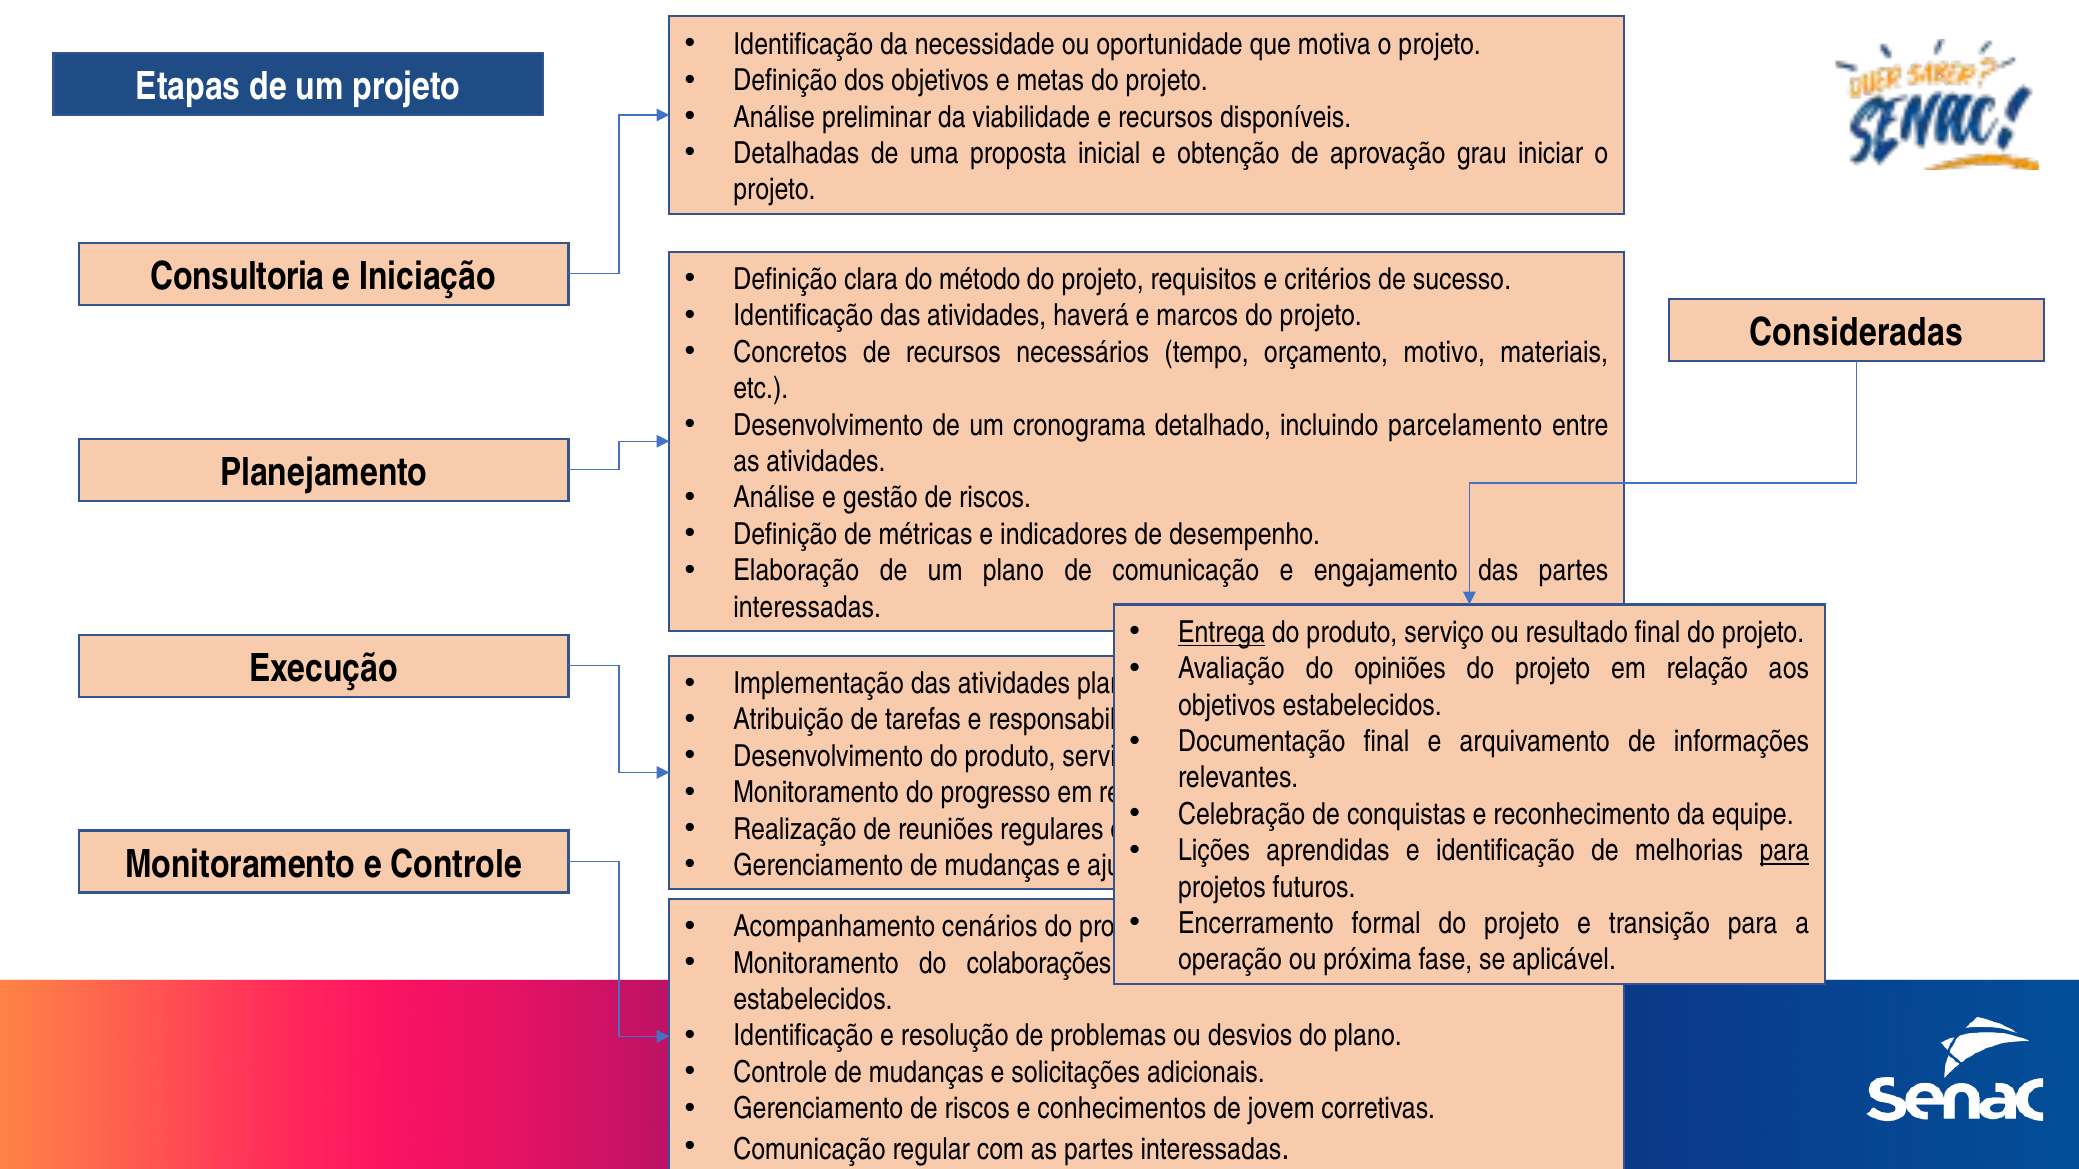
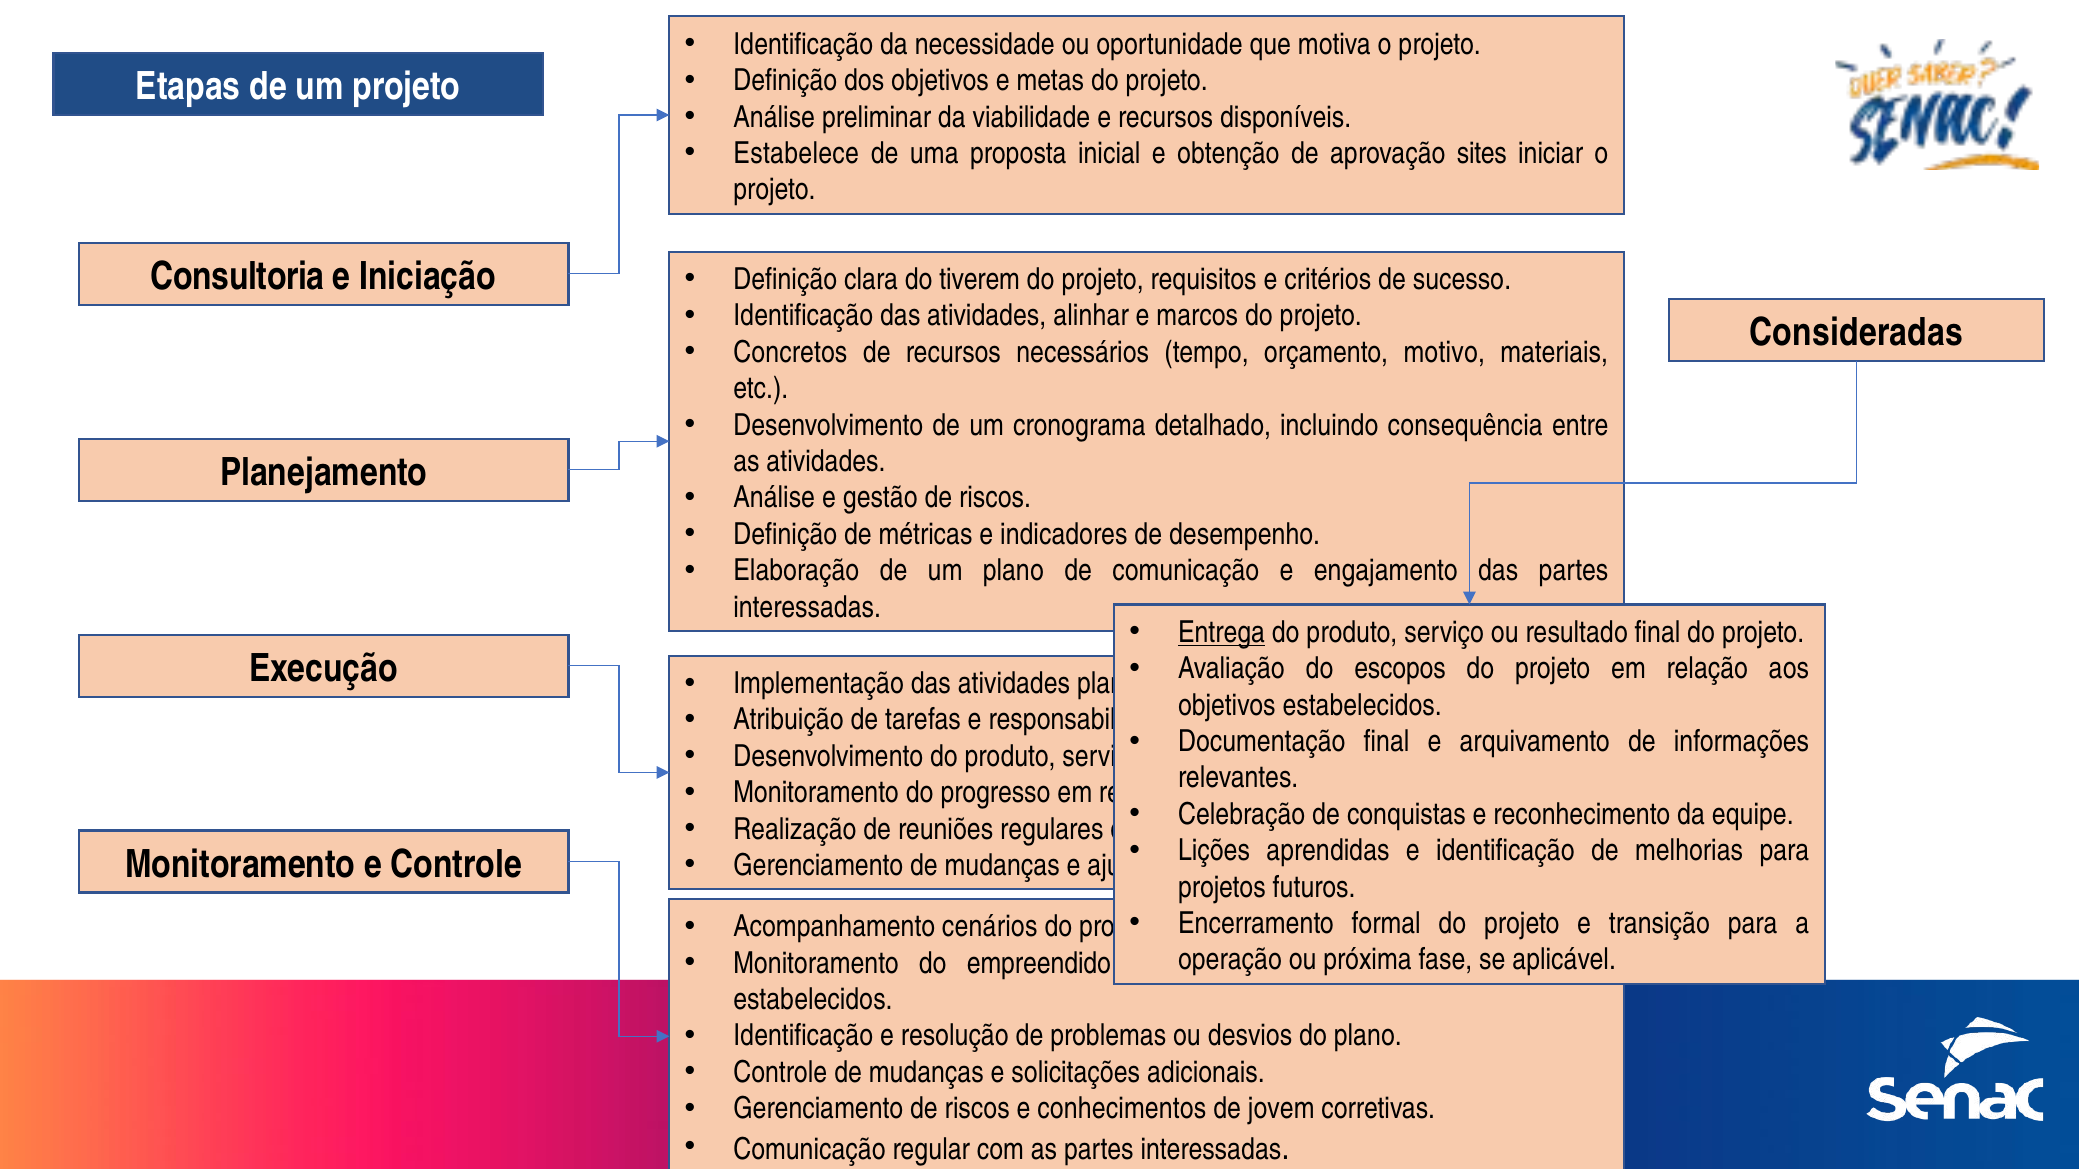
Detalhadas: Detalhadas -> Estabelece
grau: grau -> sites
método: método -> tiverem
haverá: haverá -> alinhar
parcelamento: parcelamento -> consequência
opiniões: opiniões -> escopos
para at (1784, 851) underline: present -> none
colaborações: colaborações -> empreendido
